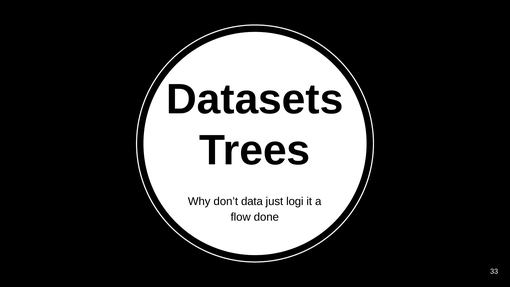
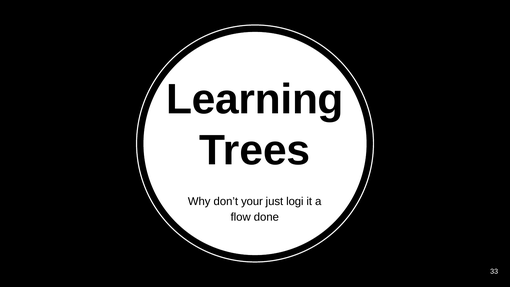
Datasets: Datasets -> Learning
data: data -> your
